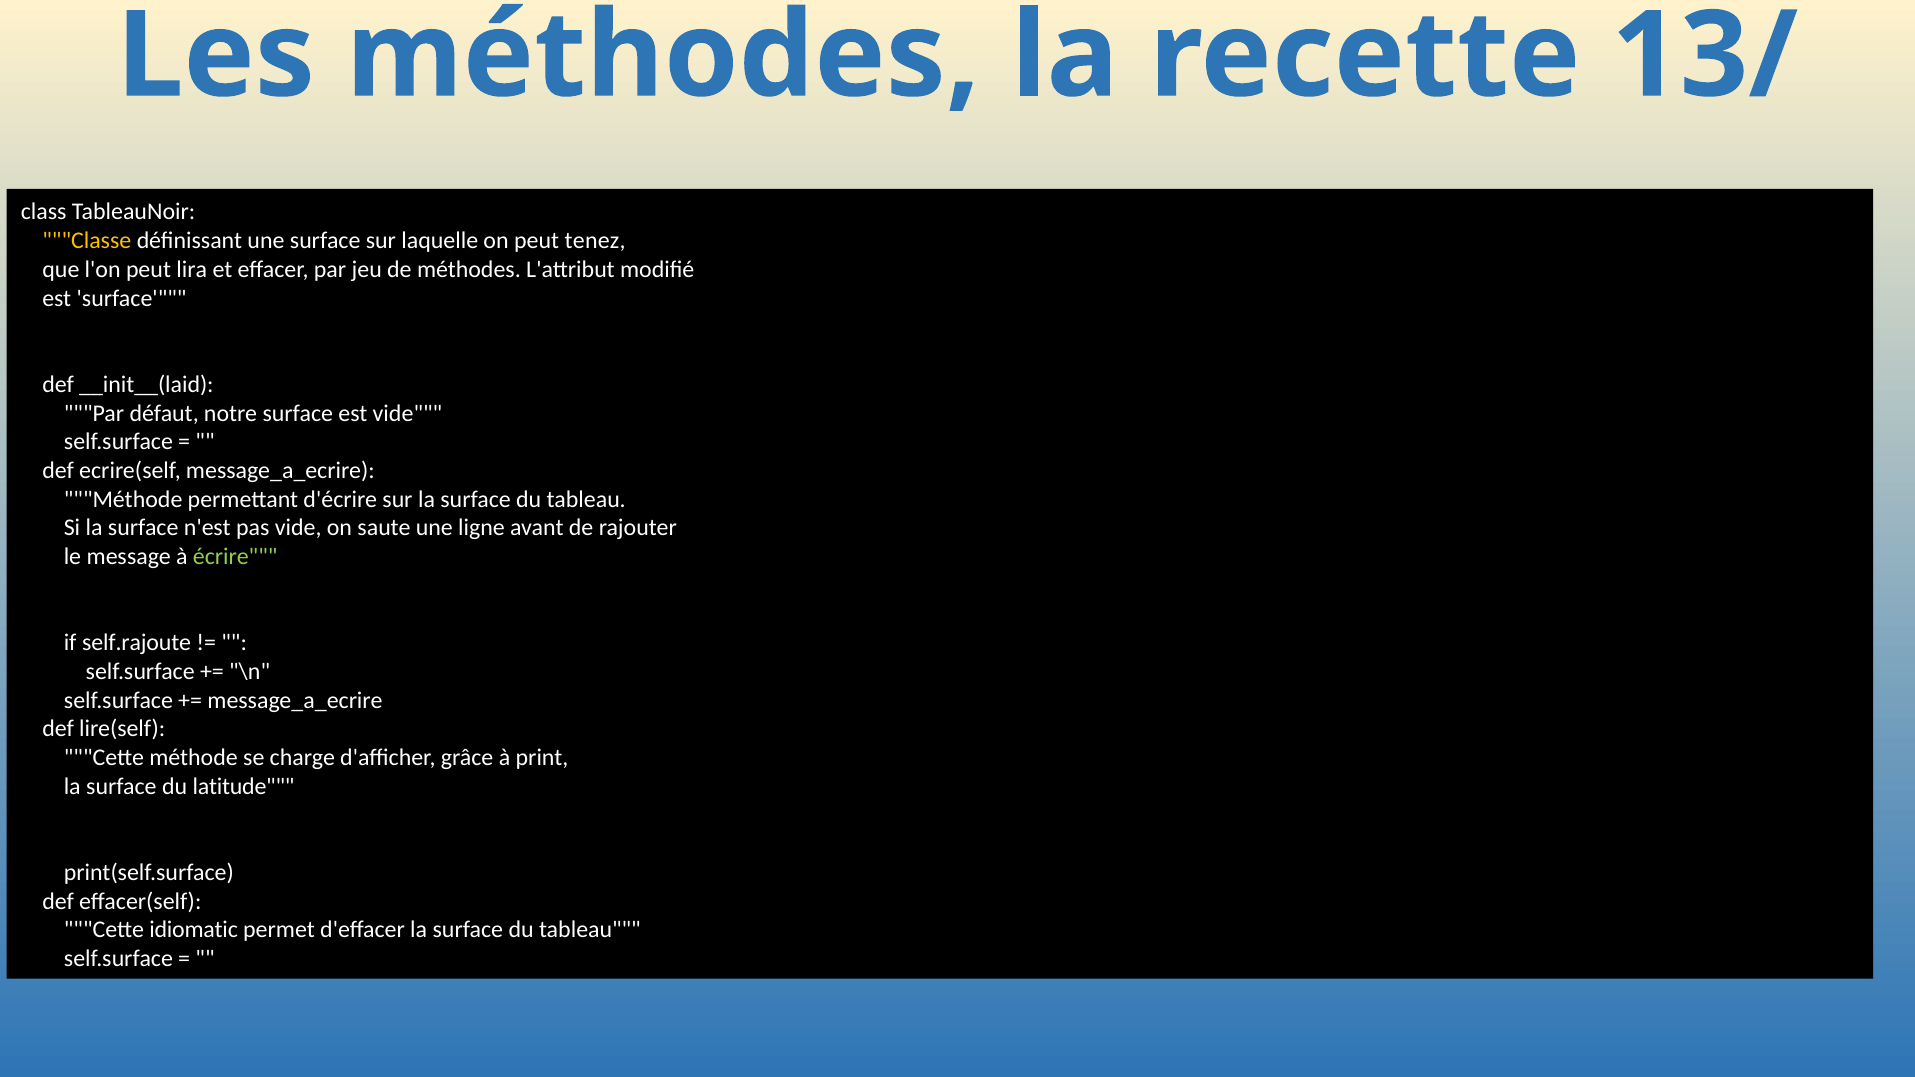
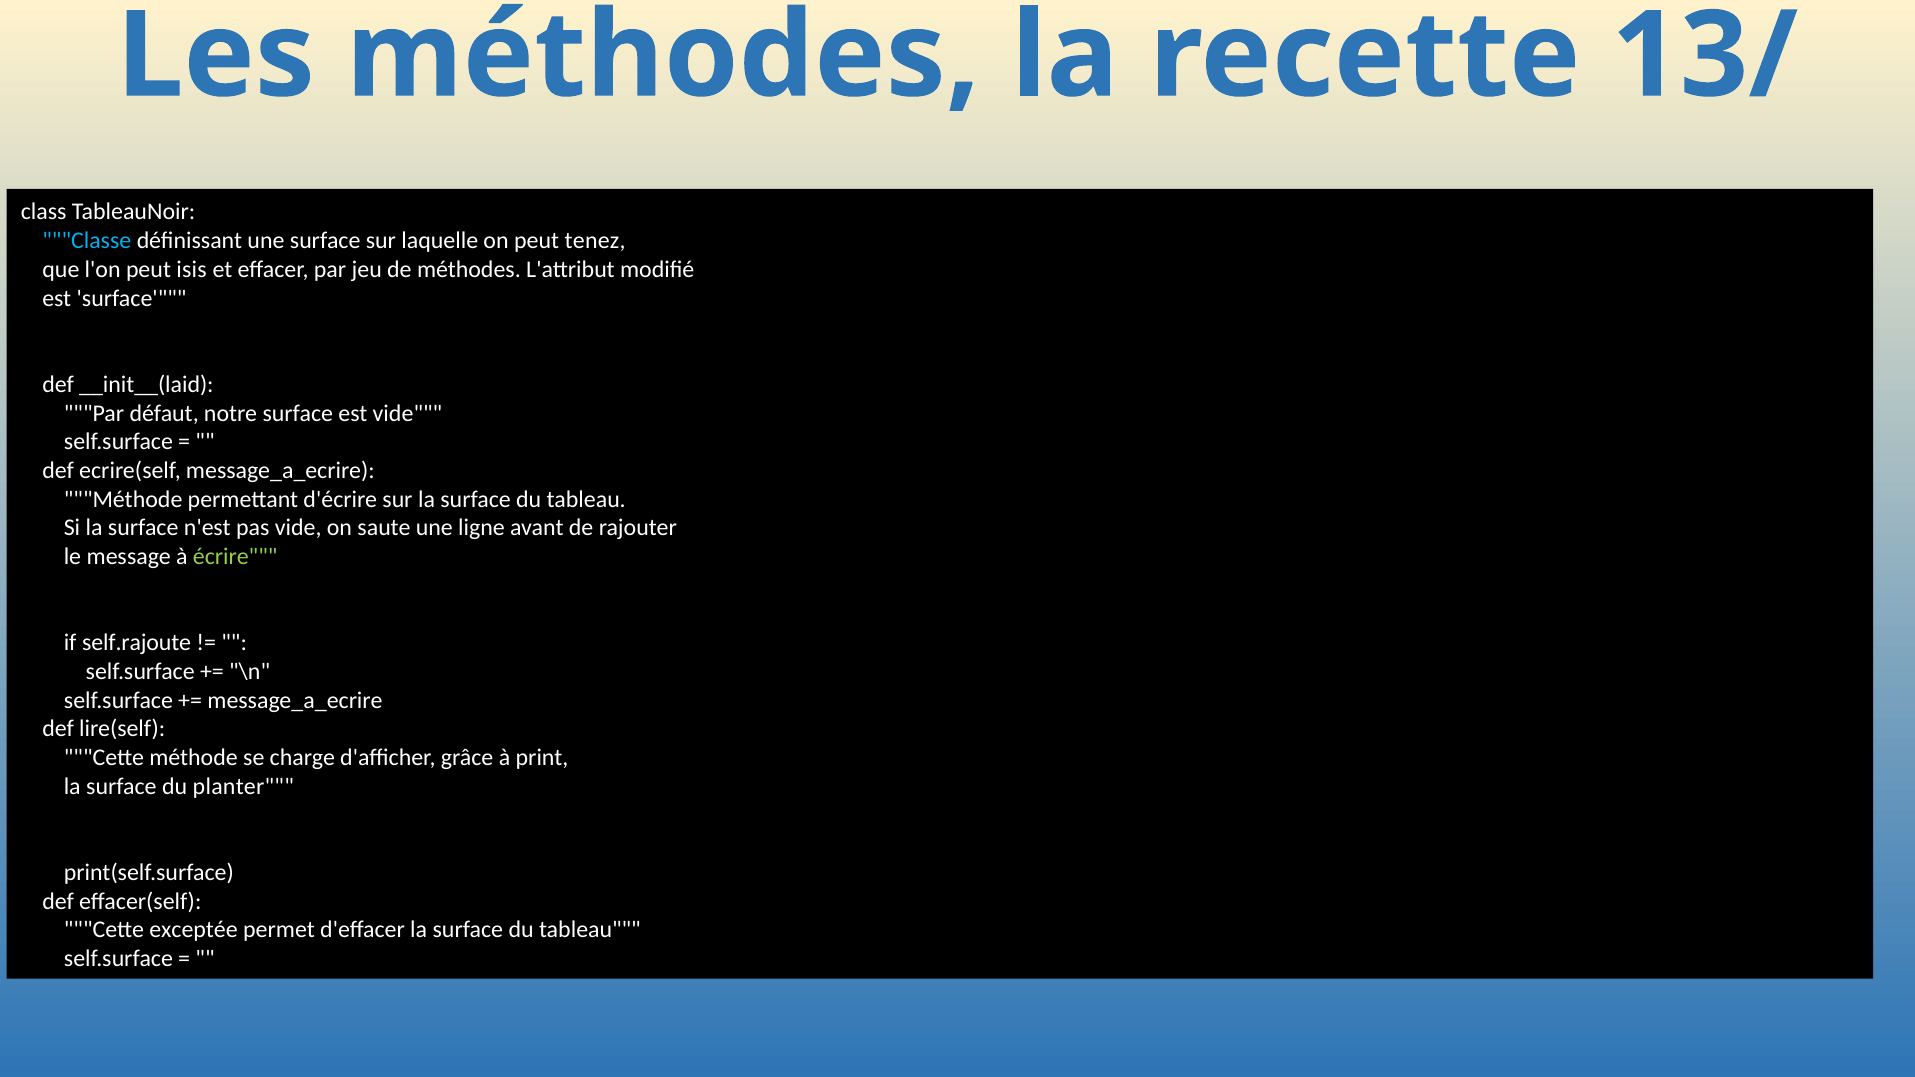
Classe colour: yellow -> light blue
lira: lira -> isis
latitude: latitude -> planter
idiomatic: idiomatic -> exceptée
